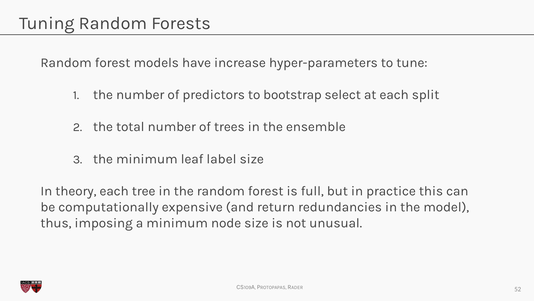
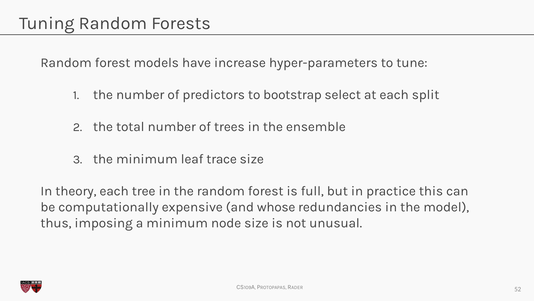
label: label -> trace
return: return -> whose
